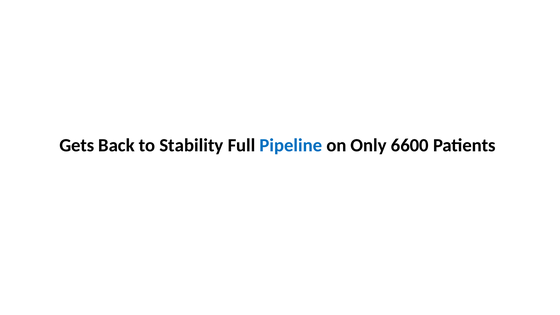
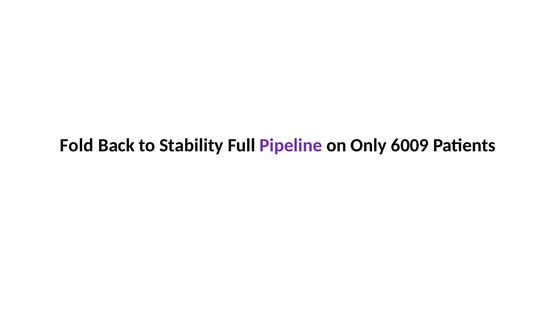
Gets: Gets -> Fold
Pipeline colour: blue -> purple
6600: 6600 -> 6009
